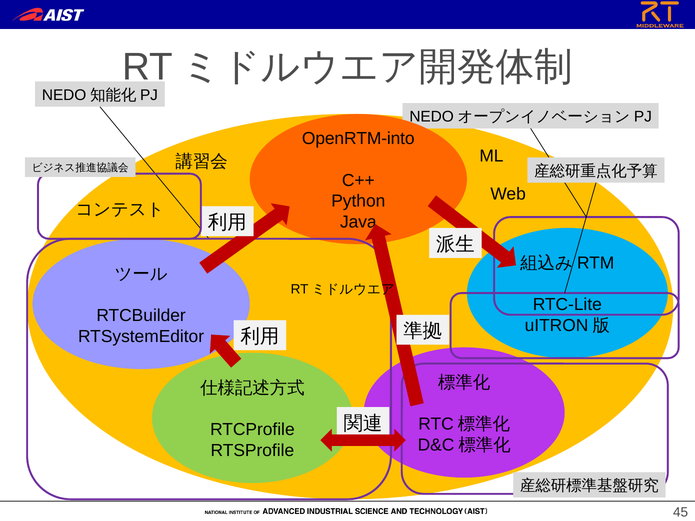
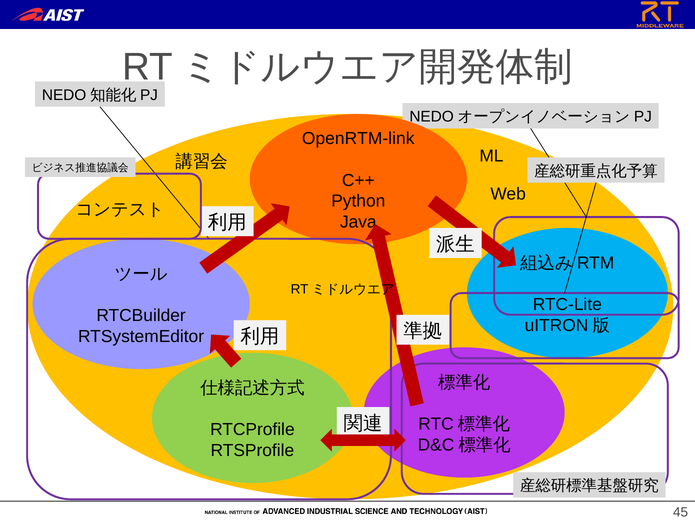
OpenRTM-into: OpenRTM-into -> OpenRTM-link
